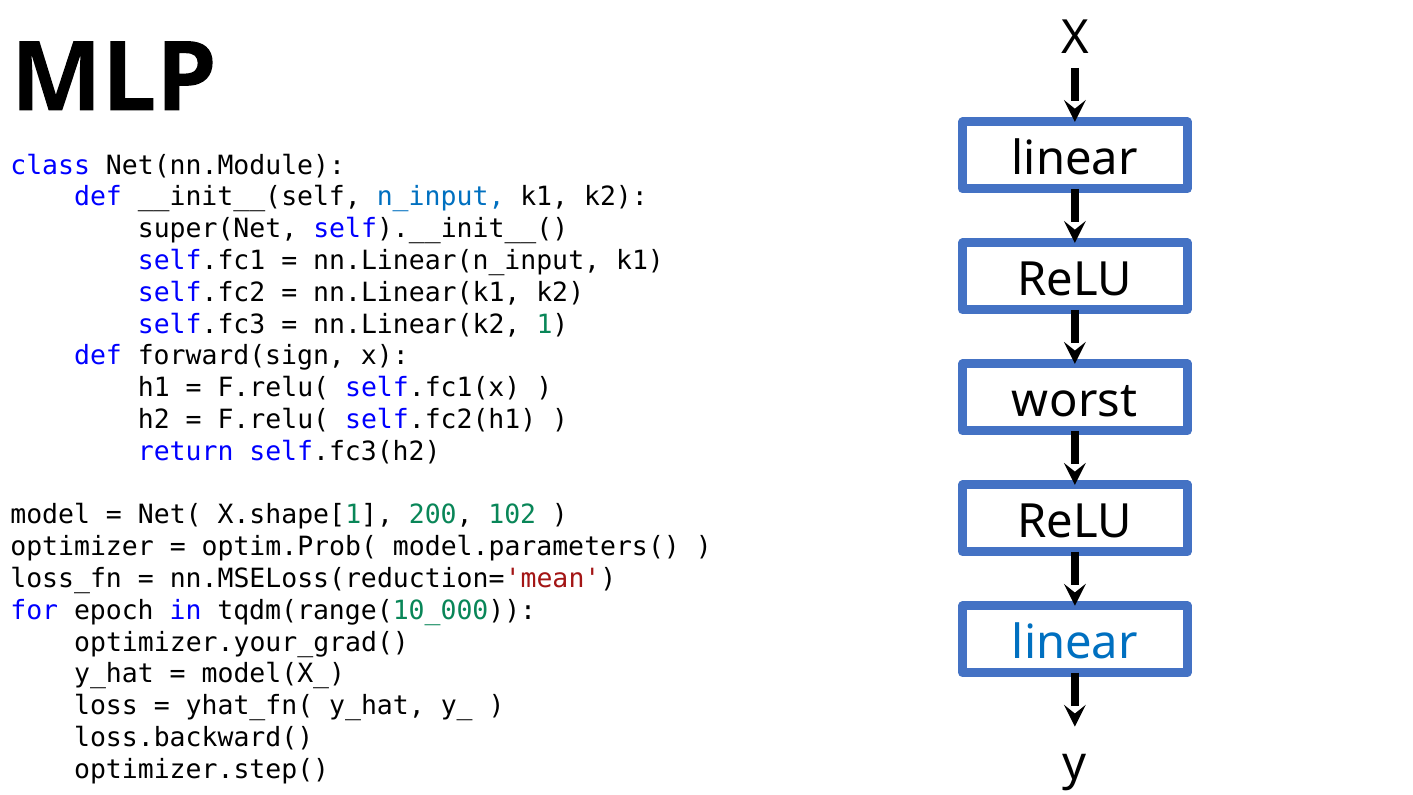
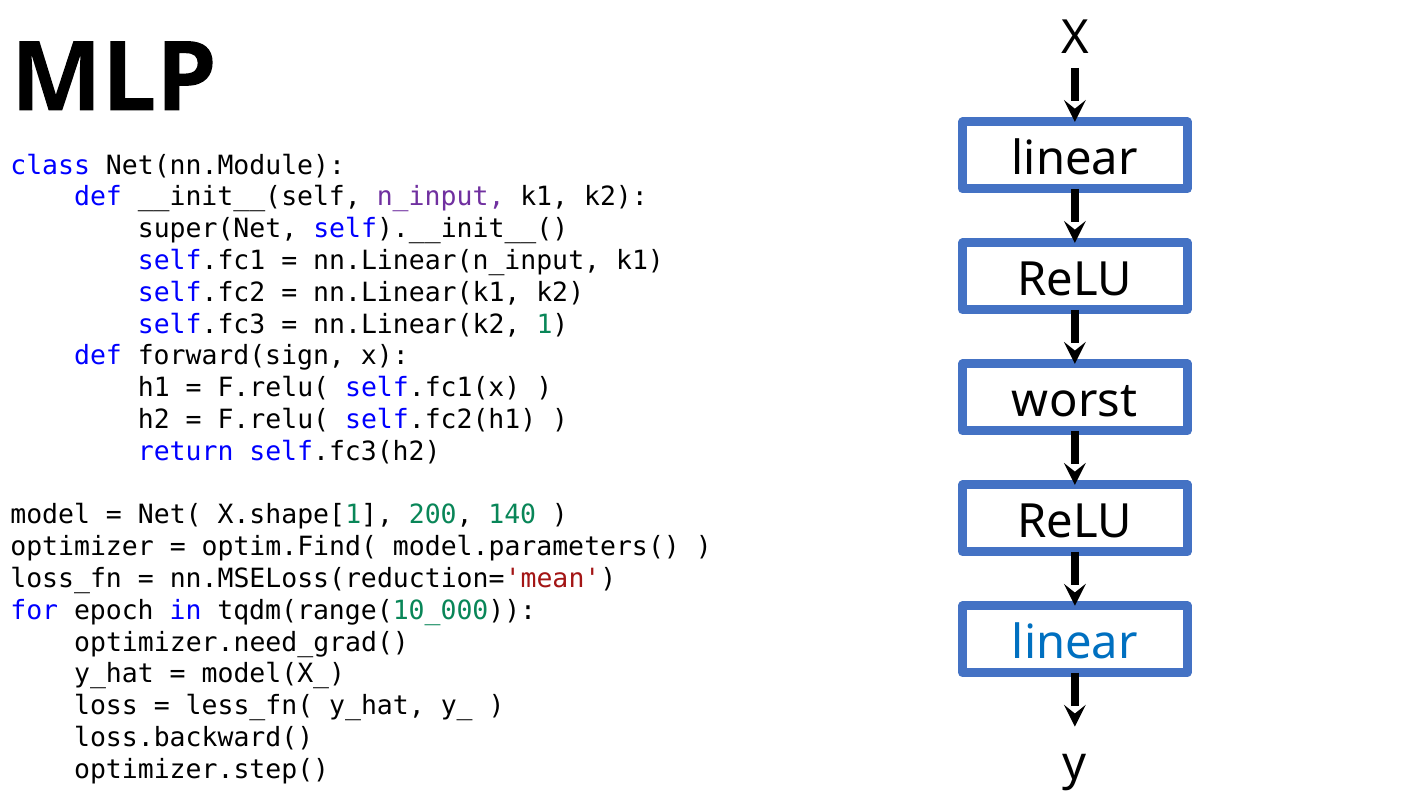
n_input colour: blue -> purple
102: 102 -> 140
optim.Prob(: optim.Prob( -> optim.Find(
optimizer.your_grad(: optimizer.your_grad( -> optimizer.need_grad(
yhat_fn(: yhat_fn( -> less_fn(
